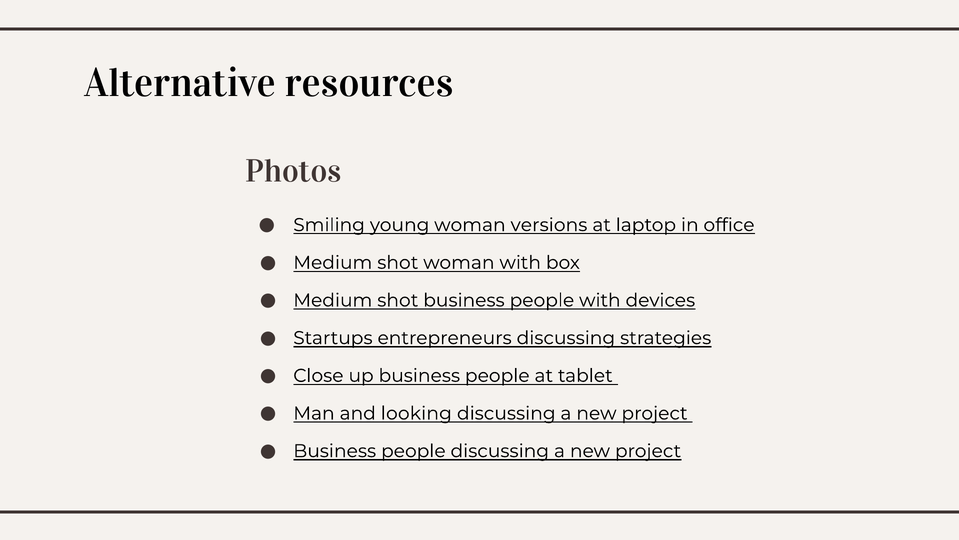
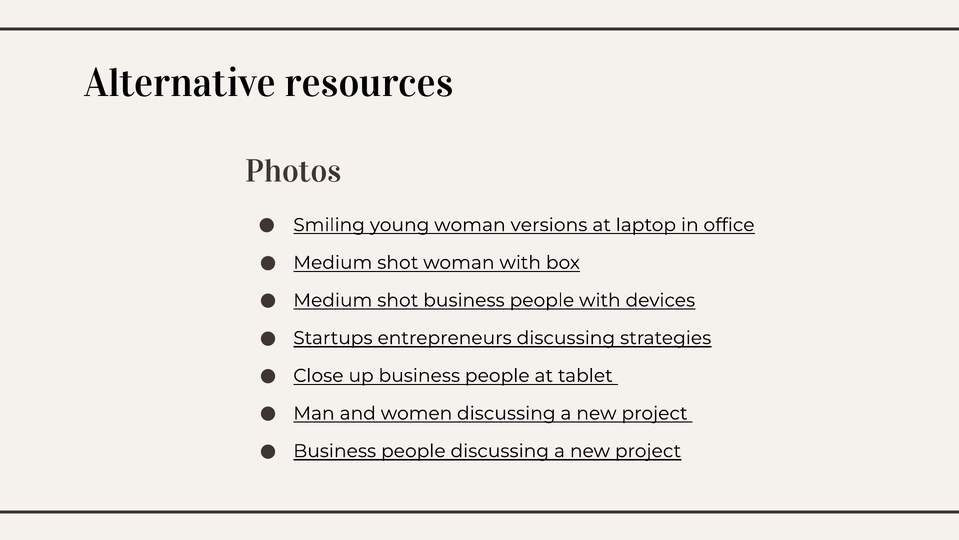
looking: looking -> women
